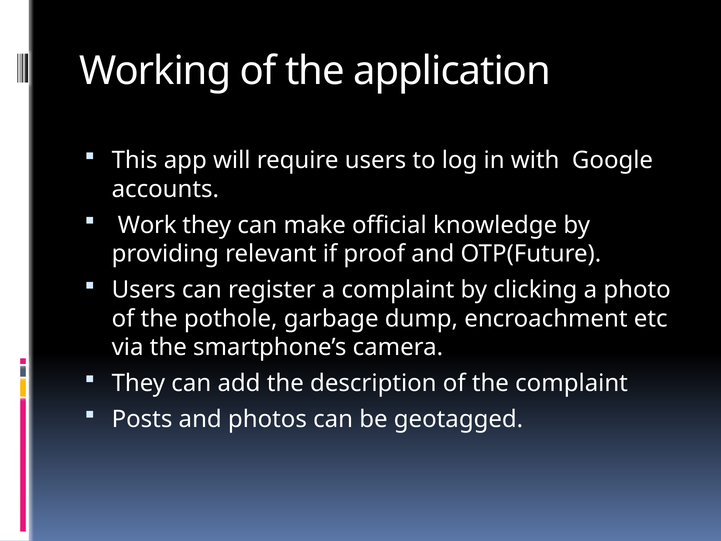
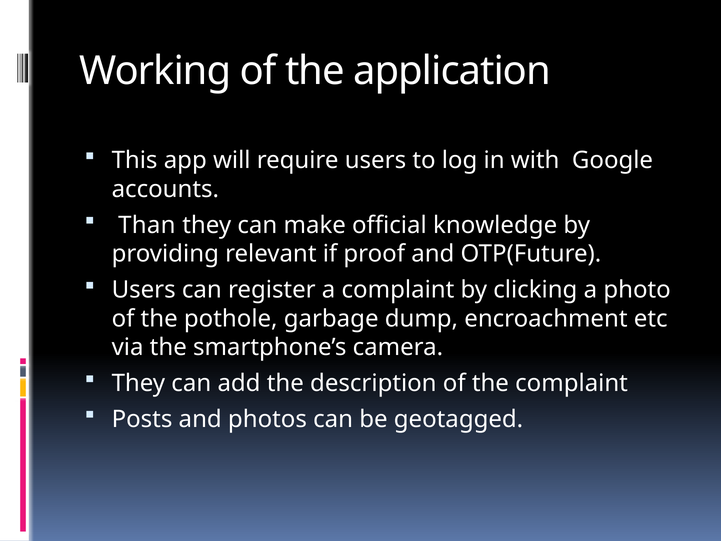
Work: Work -> Than
